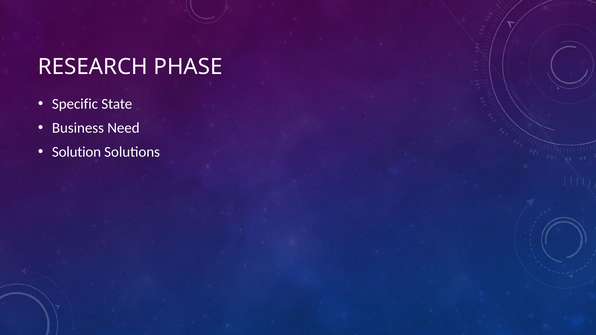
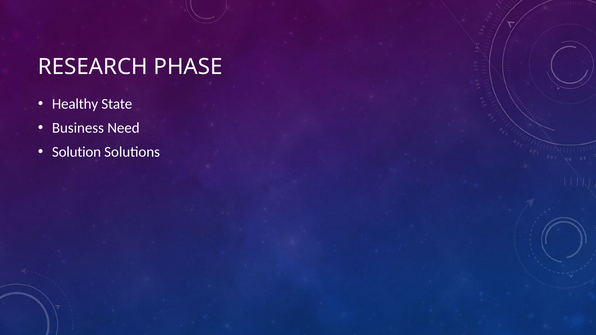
Specific: Specific -> Healthy
